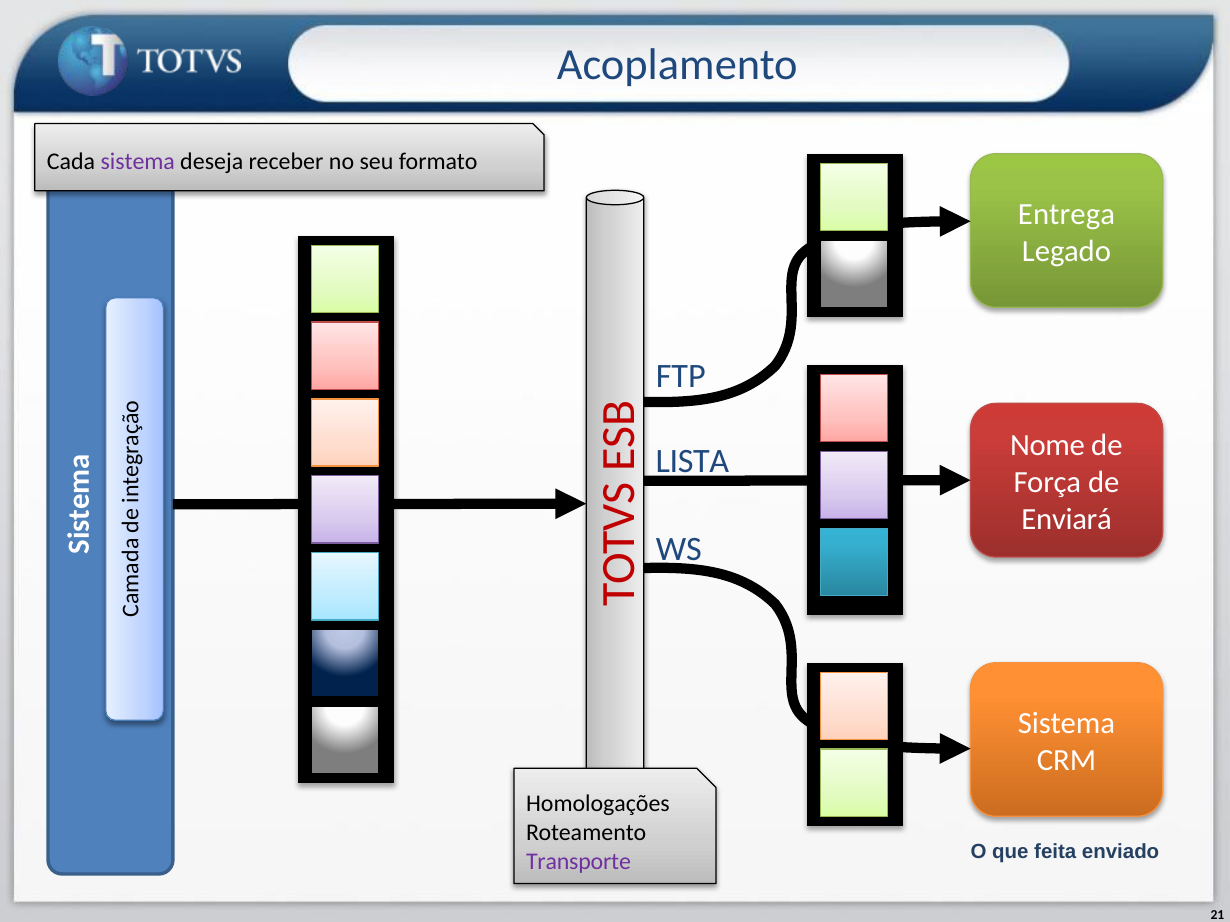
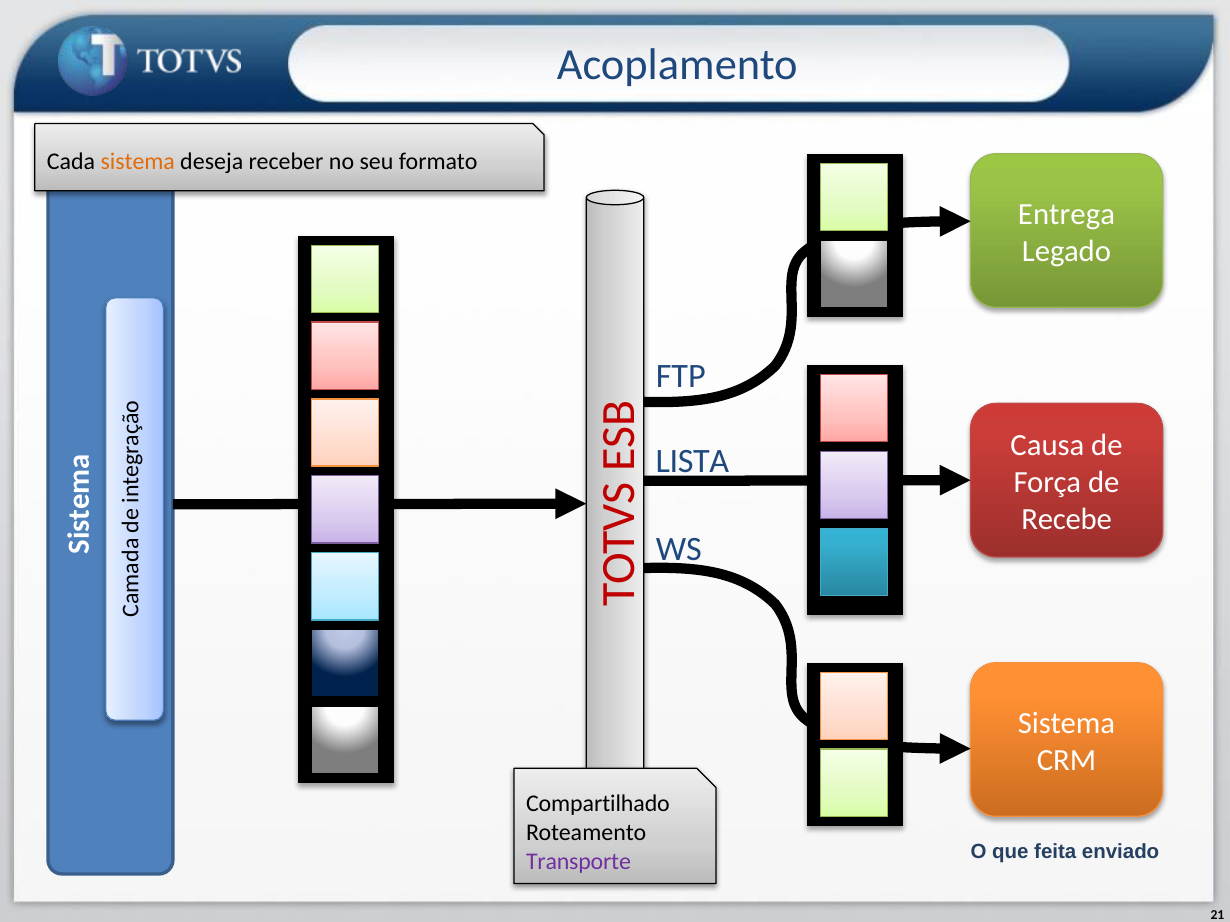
sistema at (138, 162) colour: purple -> orange
Nome: Nome -> Causa
Enviará: Enviará -> Recebe
Homologações: Homologações -> Compartilhado
